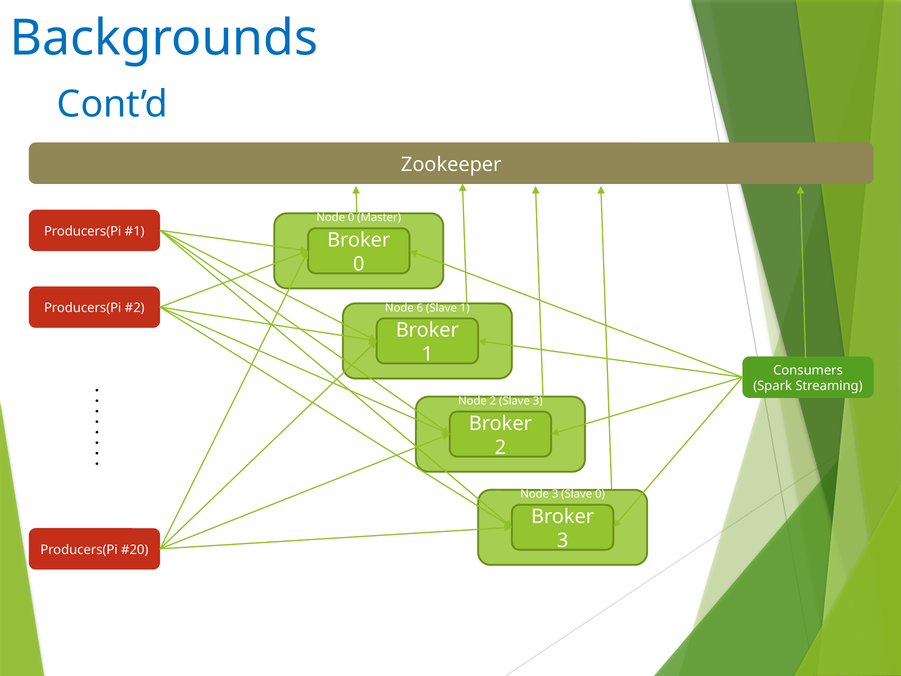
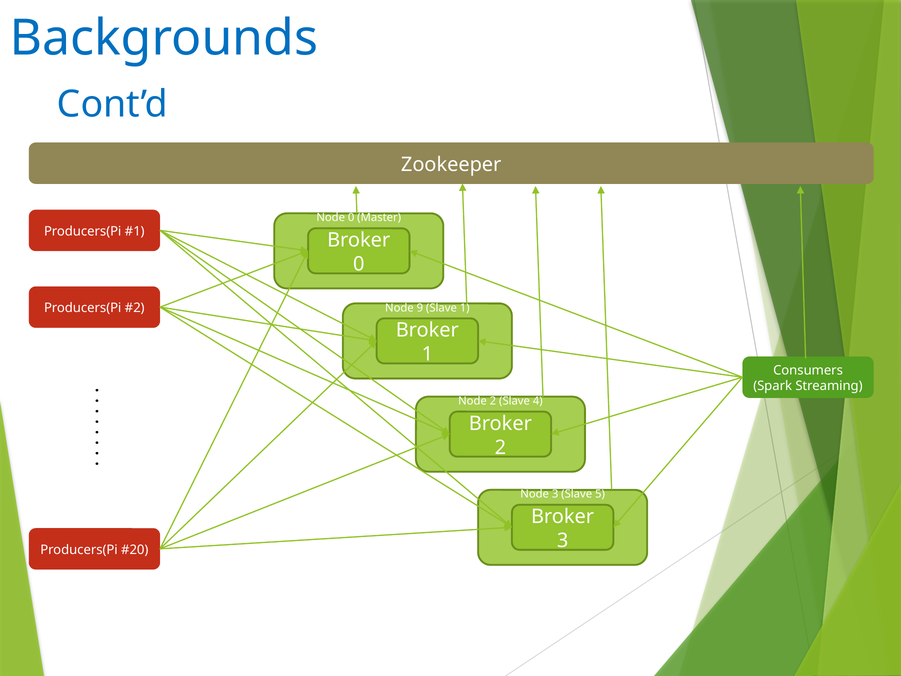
6: 6 -> 9
Slave 3: 3 -> 4
Slave 0: 0 -> 5
